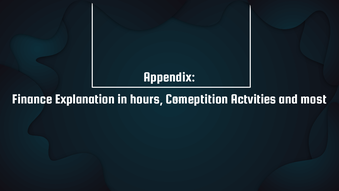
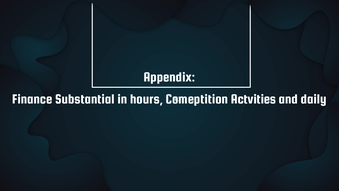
Explanation: Explanation -> Substantial
most: most -> daily
